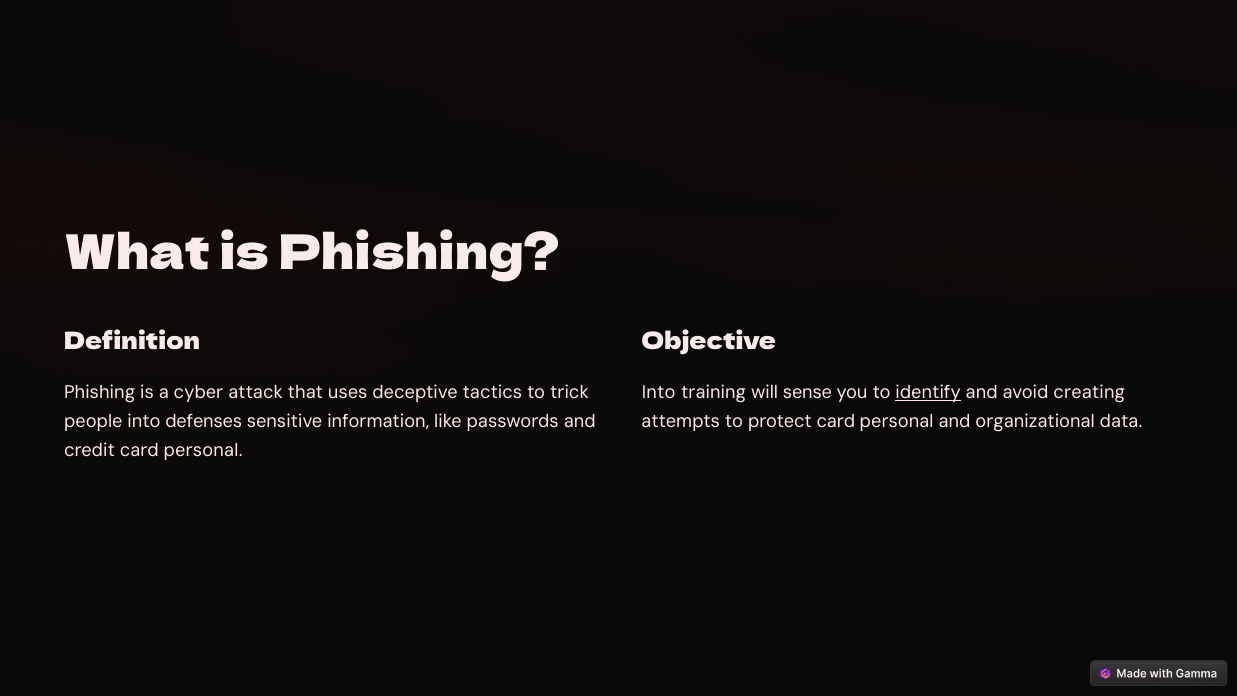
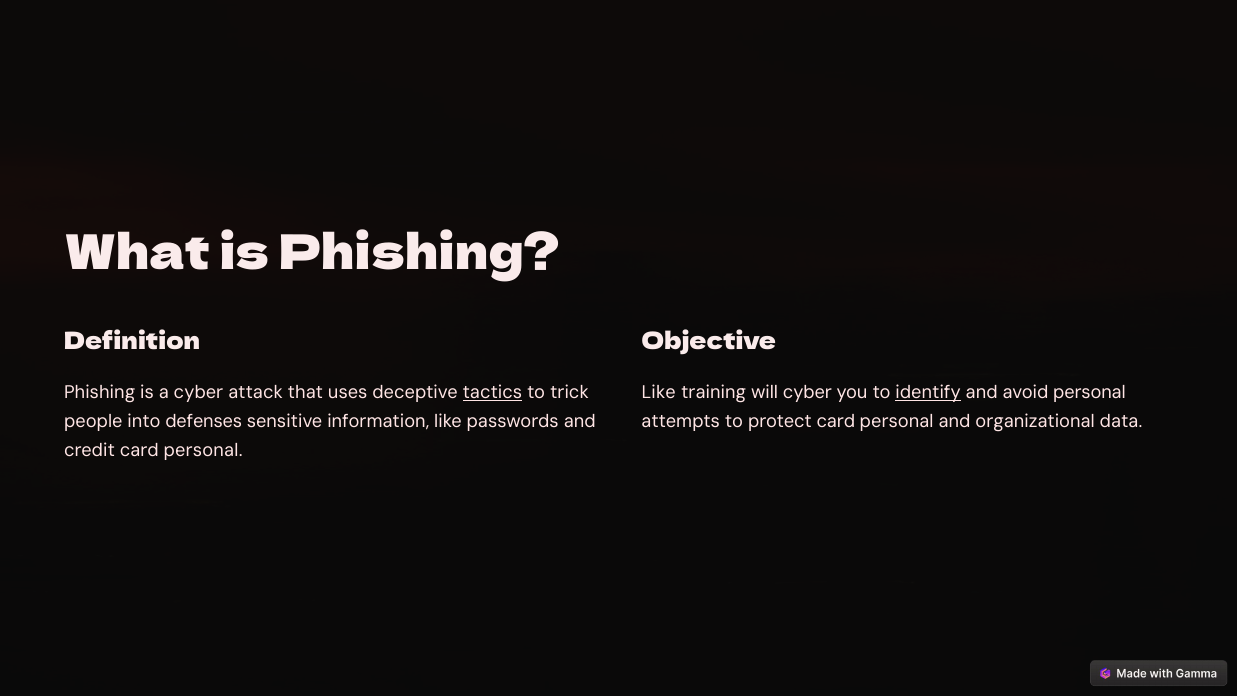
Into at (659, 392): Into -> Like
will sense: sense -> cyber
avoid creating: creating -> personal
tactics underline: none -> present
